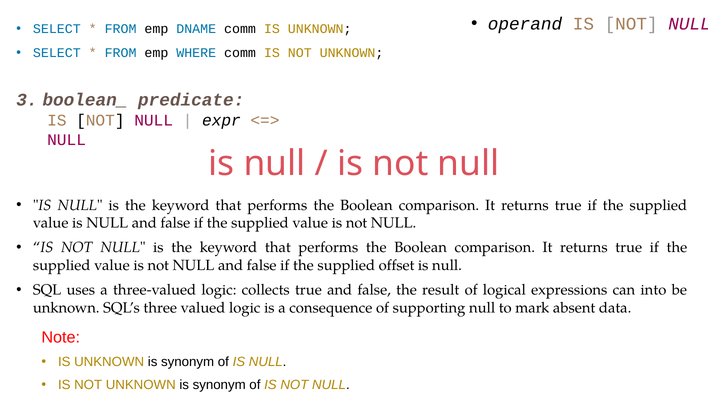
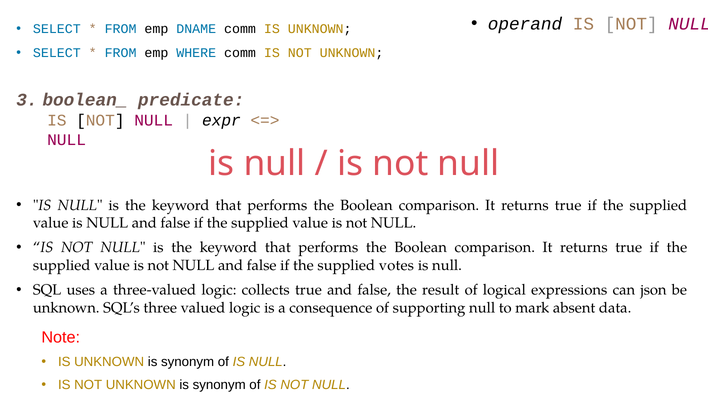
offset: offset -> votes
into: into -> json
